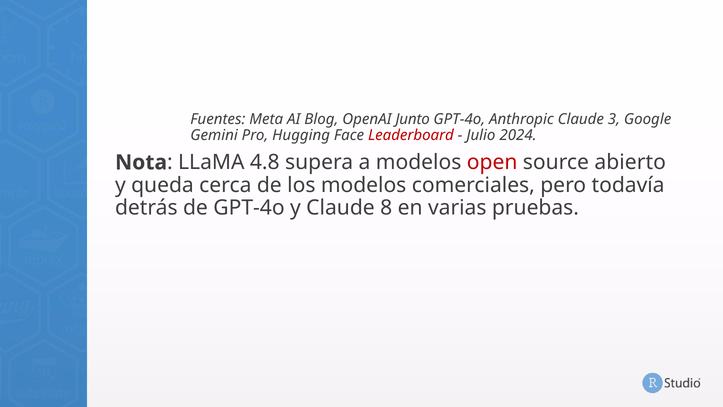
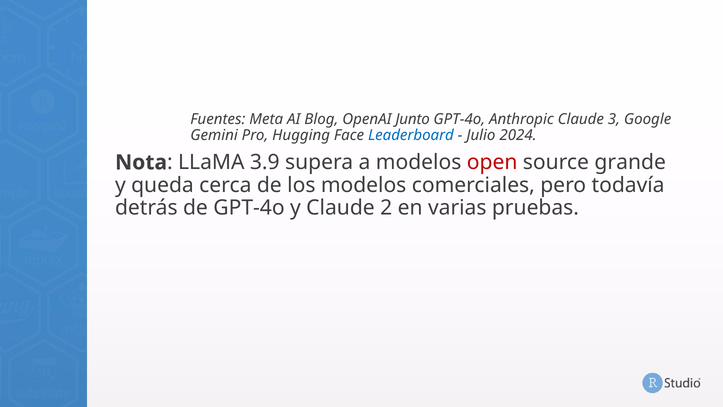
Leaderboard colour: red -> blue
4.8: 4.8 -> 3.9
abierto: abierto -> grande
8: 8 -> 2
